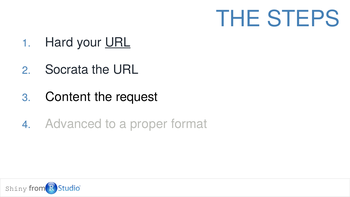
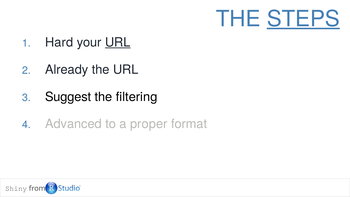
STEPS underline: none -> present
Socrata: Socrata -> Already
Content: Content -> Suggest
request: request -> filtering
